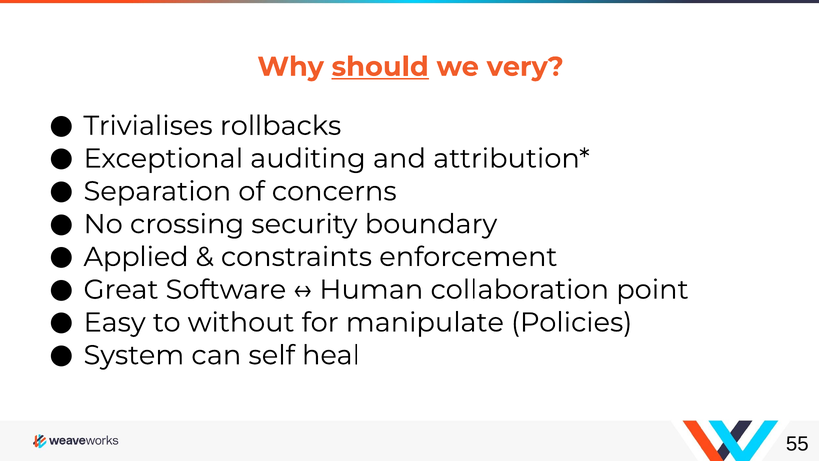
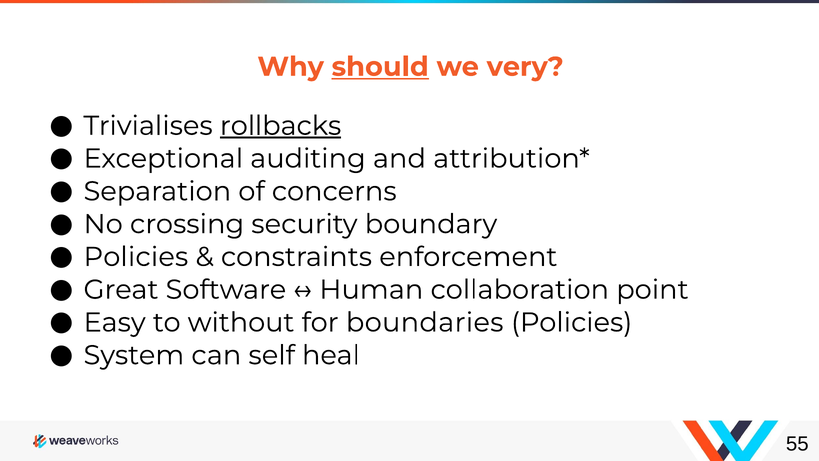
rollbacks underline: none -> present
Applied at (136, 257): Applied -> Policies
manipulate: manipulate -> boundaries
